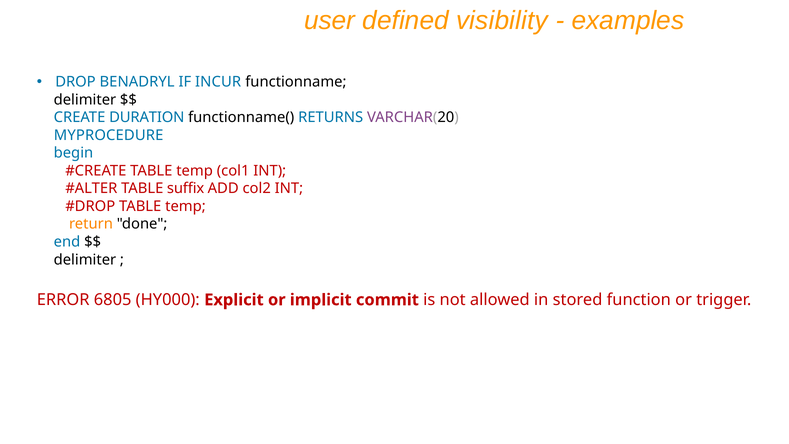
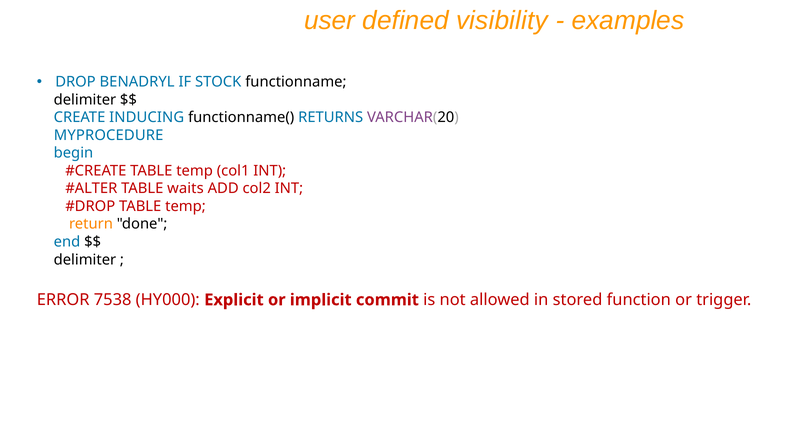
INCUR: INCUR -> STOCK
DURATION: DURATION -> INDUCING
suffix: suffix -> waits
6805: 6805 -> 7538
